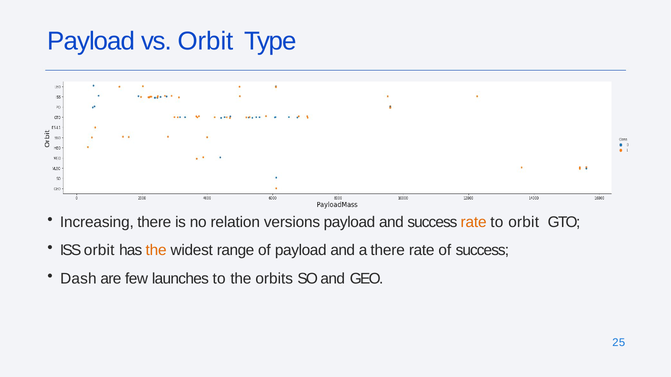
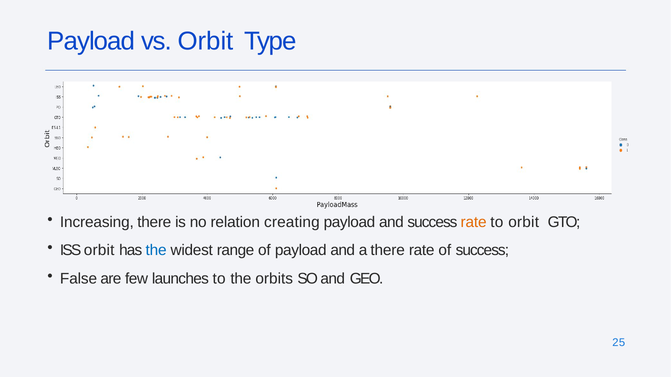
versions: versions -> creating
the at (156, 251) colour: orange -> blue
Dash: Dash -> False
